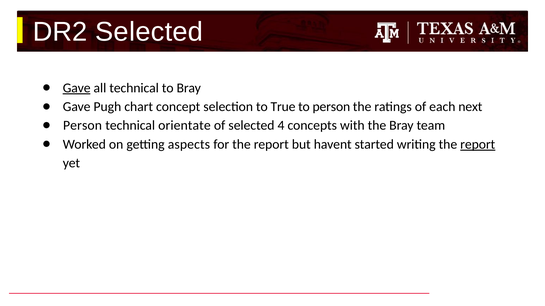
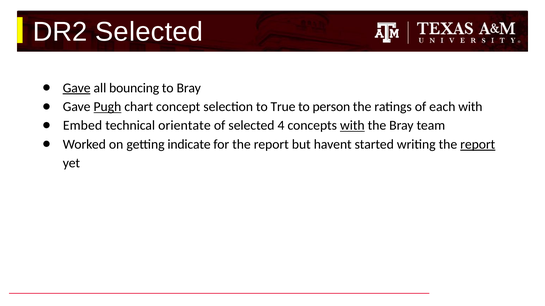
all technical: technical -> bouncing
Pugh underline: none -> present
each next: next -> with
Person at (82, 126): Person -> Embed
with at (352, 126) underline: none -> present
aspects: aspects -> indicate
